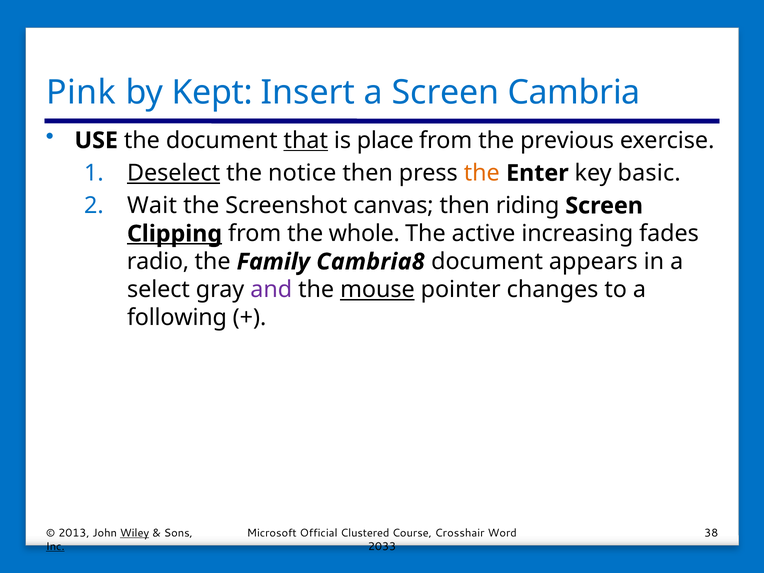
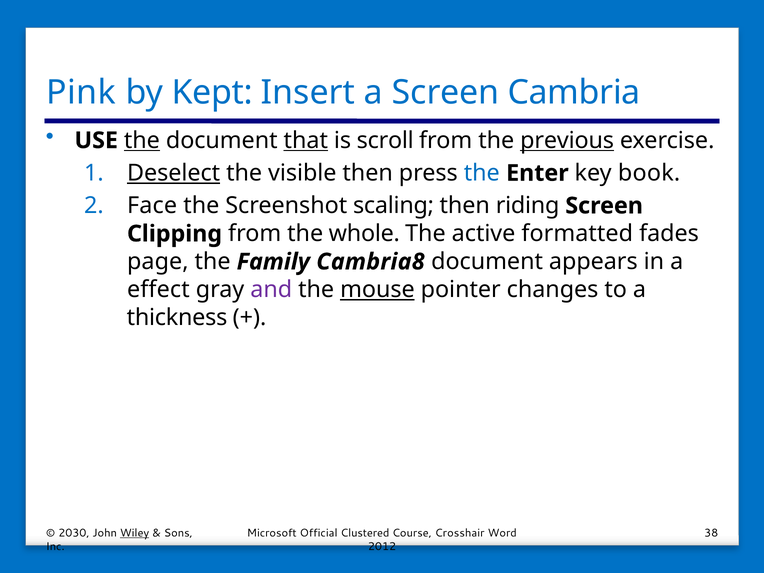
the at (142, 140) underline: none -> present
place: place -> scroll
previous underline: none -> present
notice: notice -> visible
the at (482, 173) colour: orange -> blue
basic: basic -> book
Wait: Wait -> Face
canvas: canvas -> scaling
Clipping underline: present -> none
increasing: increasing -> formatted
radio: radio -> page
select: select -> effect
following: following -> thickness
2013: 2013 -> 2030
Inc underline: present -> none
2033: 2033 -> 2012
